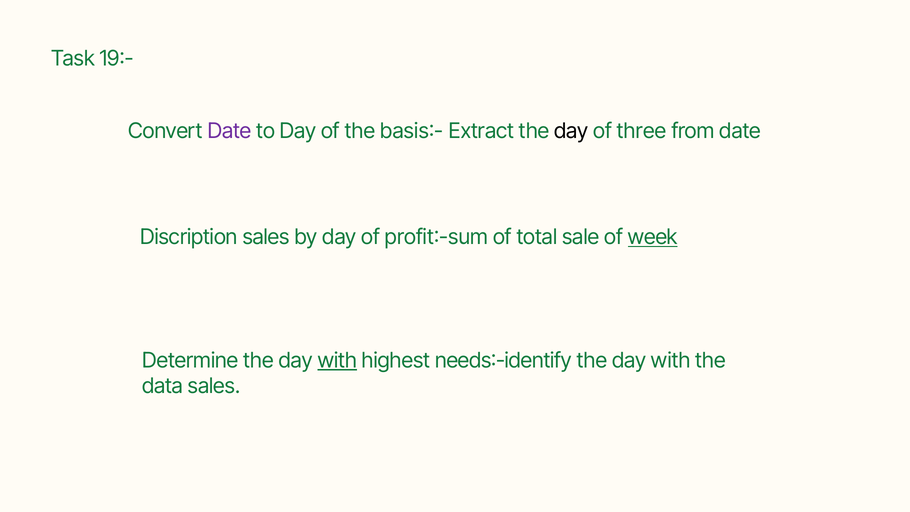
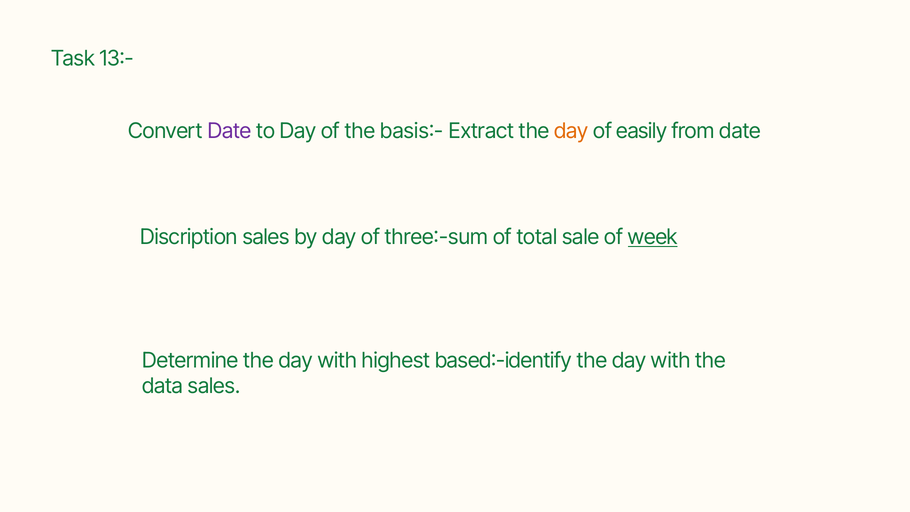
19:-: 19:- -> 13:-
day at (571, 131) colour: black -> orange
three: three -> easily
profit:-sum: profit:-sum -> three:-sum
with at (337, 360) underline: present -> none
needs:-identify: needs:-identify -> based:-identify
